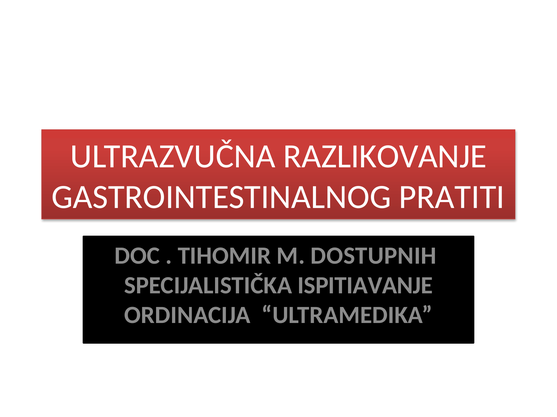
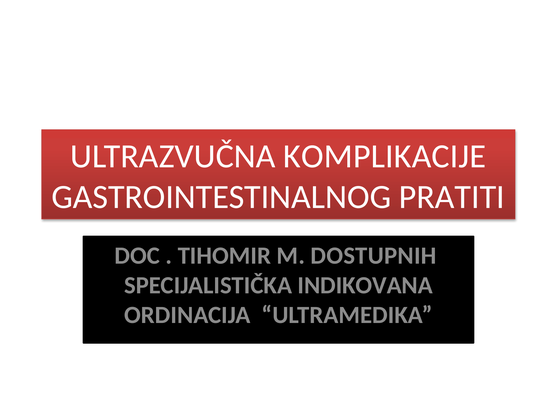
RAZLIKOVANJE: RAZLIKOVANJE -> KOMPLIKACIJE
ISPITIAVANJE: ISPITIAVANJE -> INDIKOVANA
